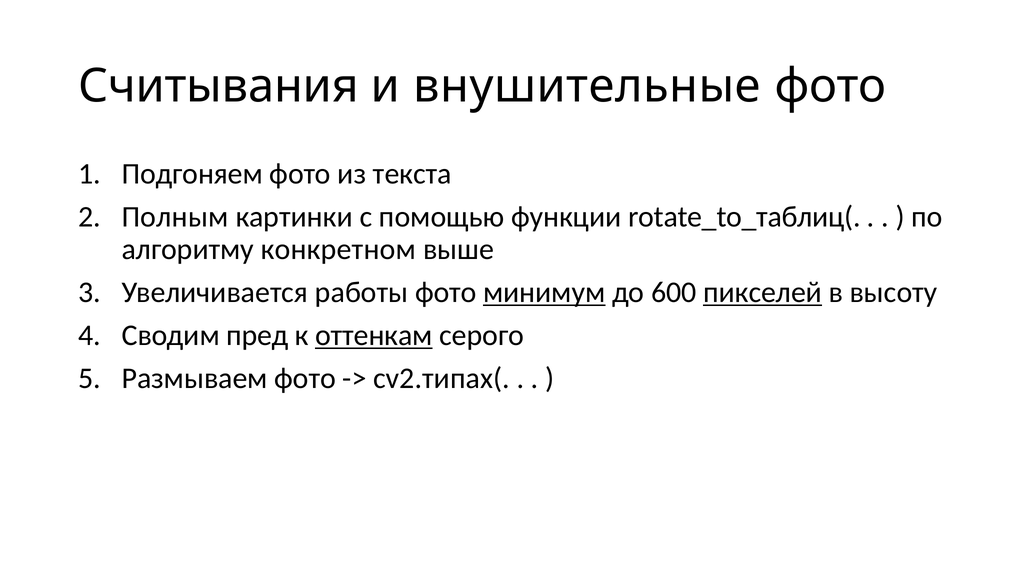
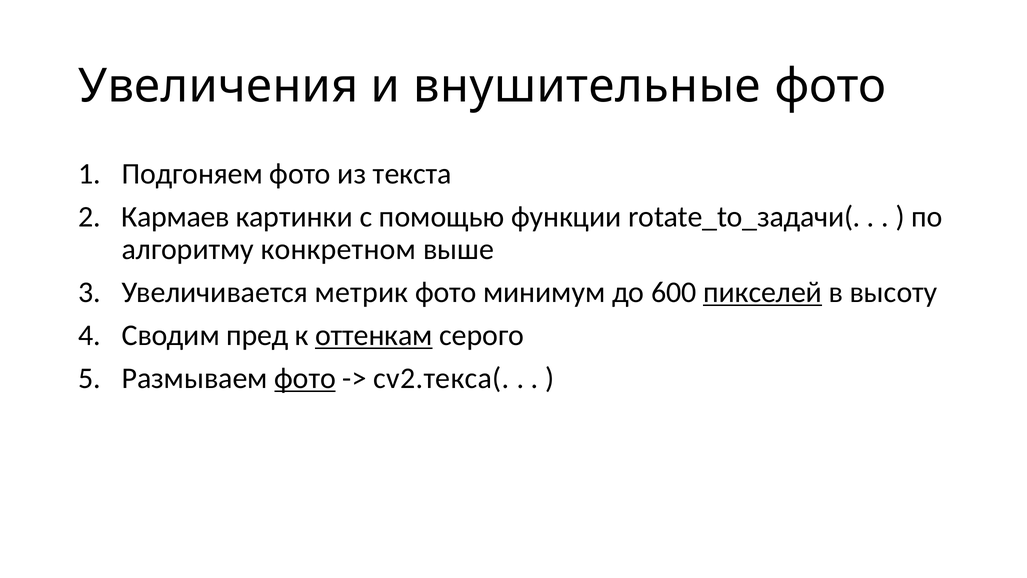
Считывания: Считывания -> Увеличения
Полным: Полным -> Кармаев
rotate_to_таблиц(: rotate_to_таблиц( -> rotate_to_задачи(
работы: работы -> метрик
минимум underline: present -> none
фото at (305, 378) underline: none -> present
cv2.типах(: cv2.типах( -> cv2.текса(
